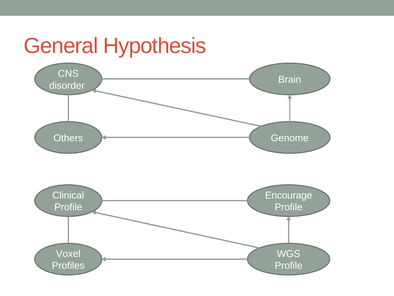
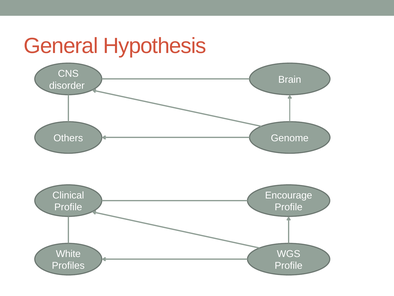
Voxel: Voxel -> White
